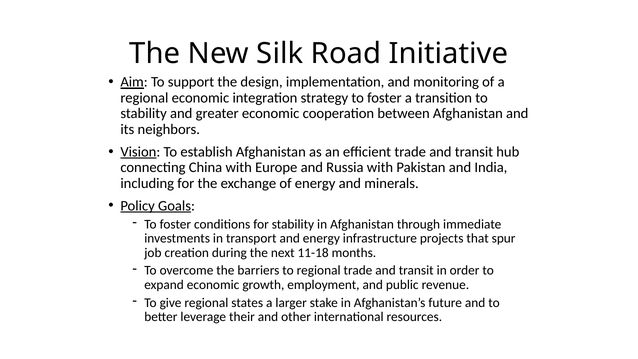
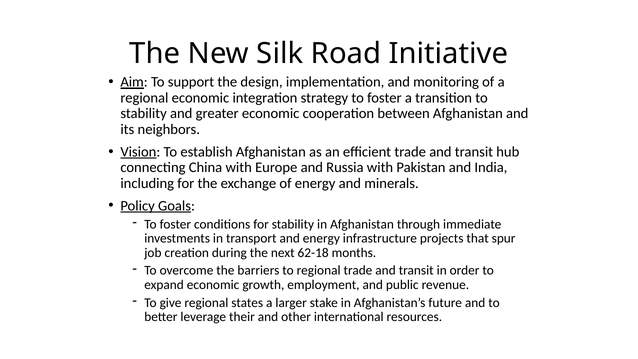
11-18: 11-18 -> 62-18
